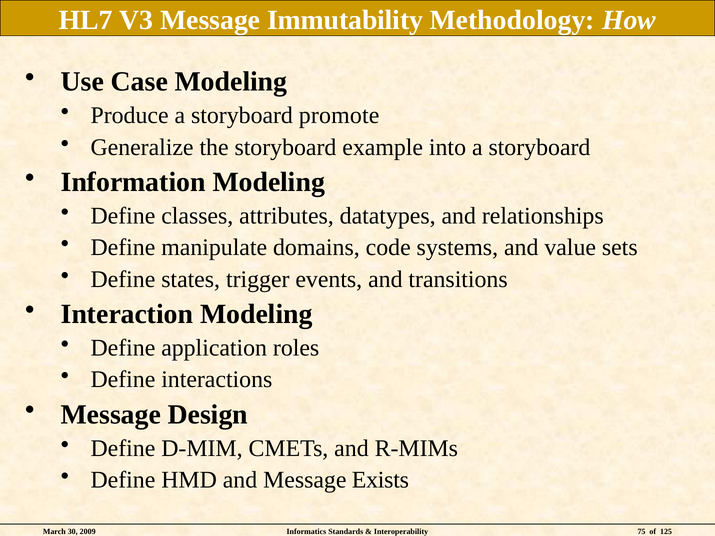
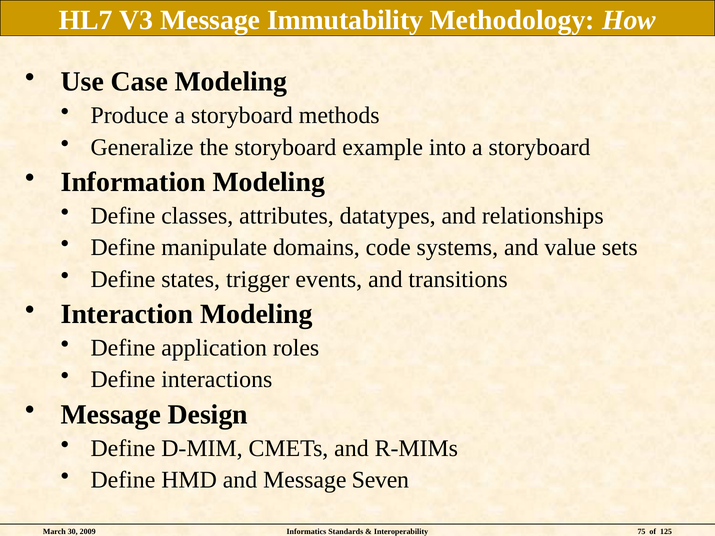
promote: promote -> methods
Exists: Exists -> Seven
